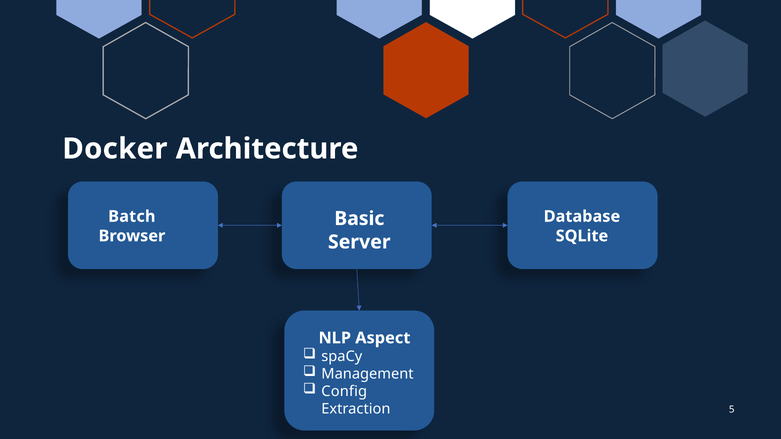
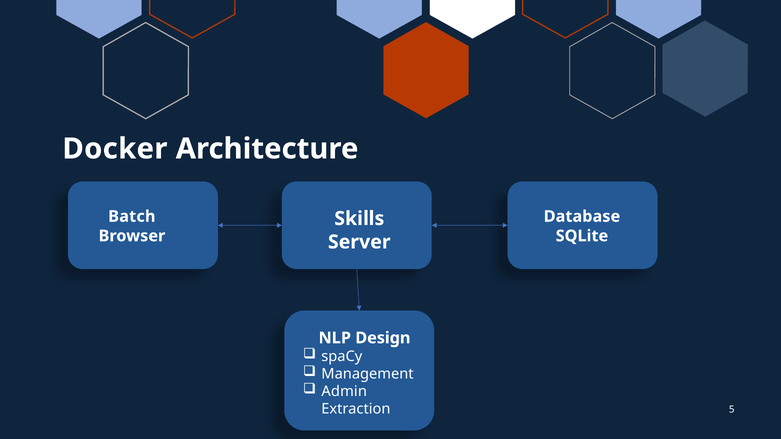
Basic: Basic -> Skills
Aspect: Aspect -> Design
Config: Config -> Admin
